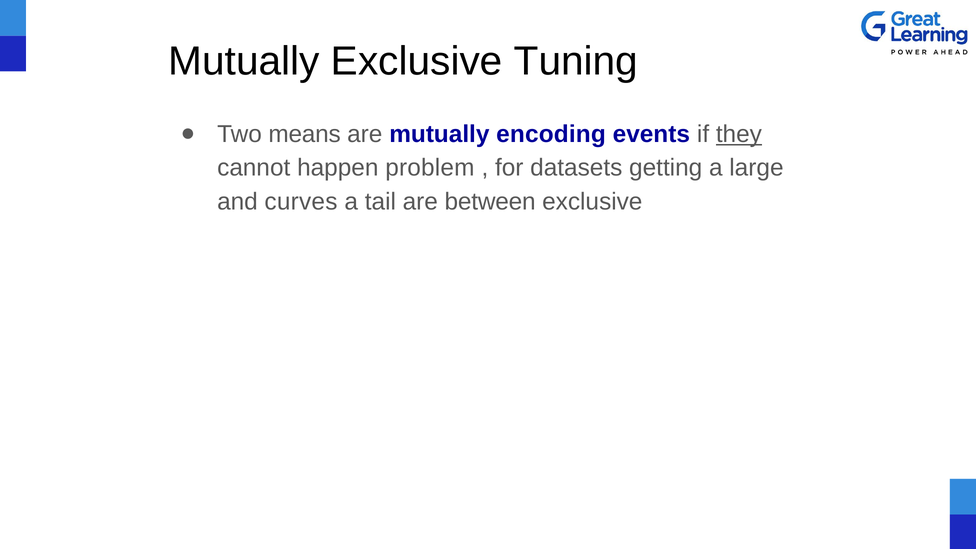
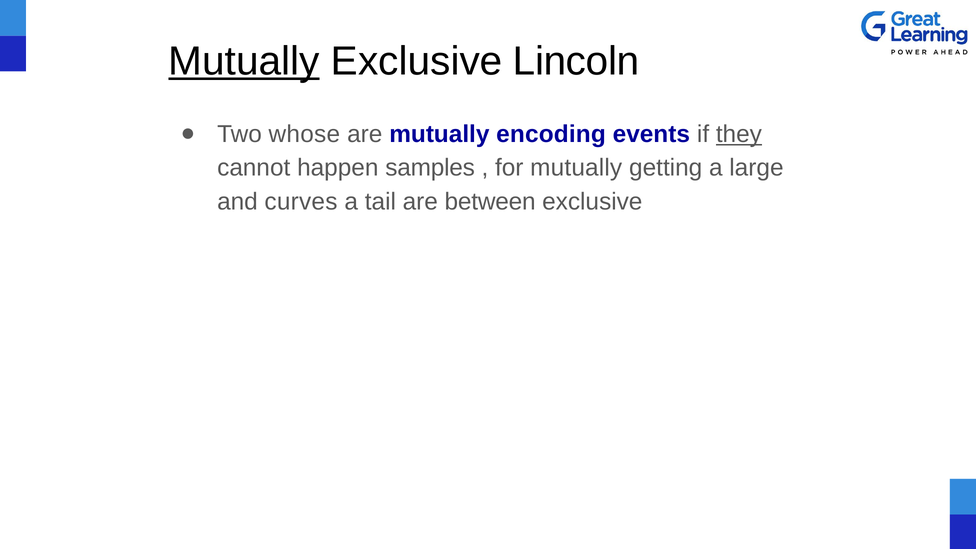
Mutually at (244, 61) underline: none -> present
Tuning: Tuning -> Lincoln
means: means -> whose
problem: problem -> samples
for datasets: datasets -> mutually
